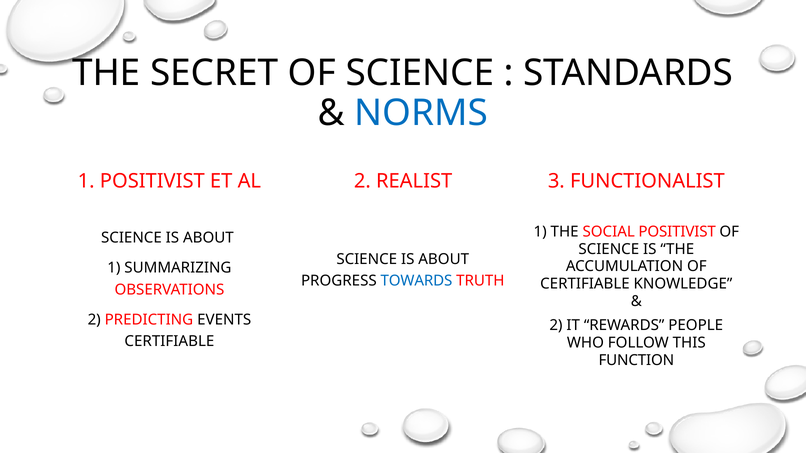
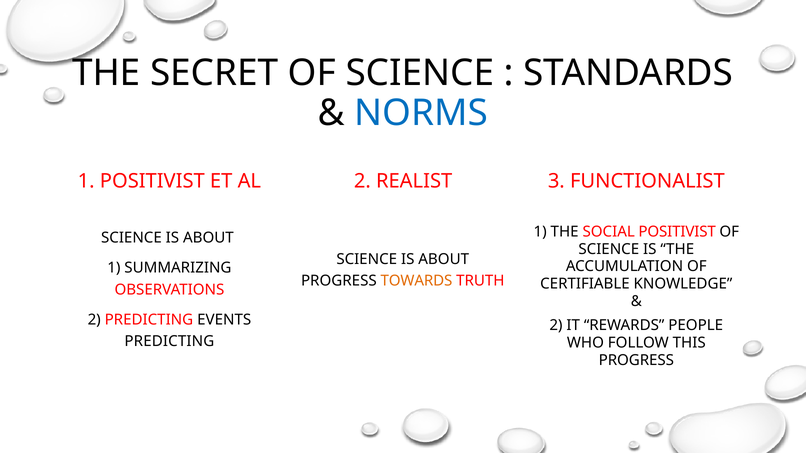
TOWARDS colour: blue -> orange
CERTIFIABLE at (169, 342): CERTIFIABLE -> PREDICTING
FUNCTION at (636, 360): FUNCTION -> PROGRESS
